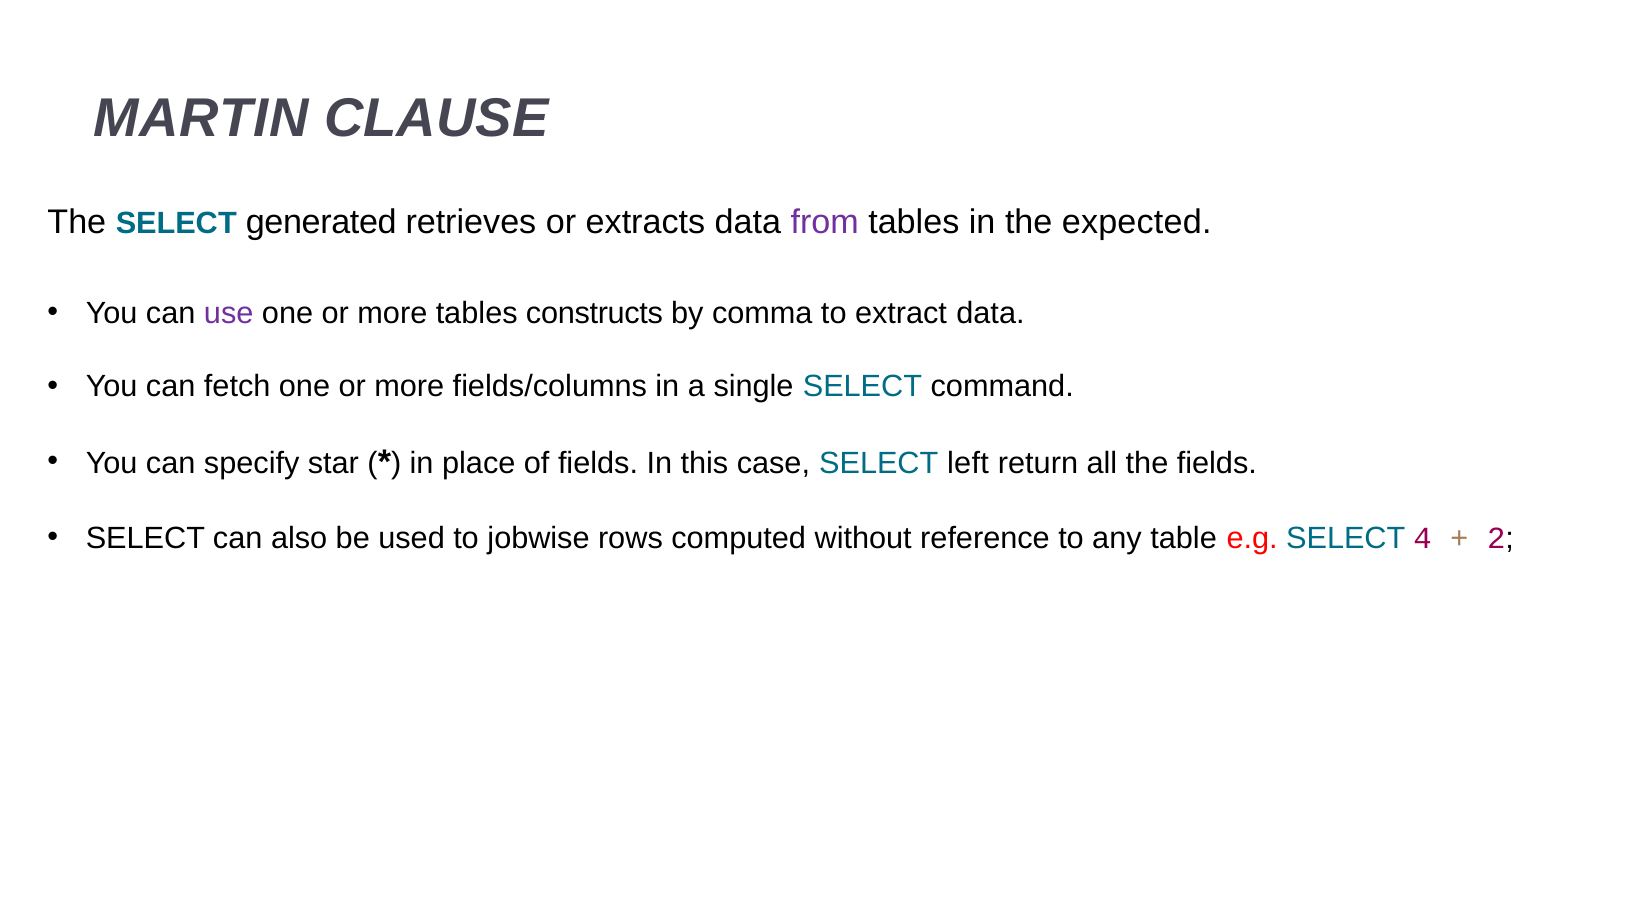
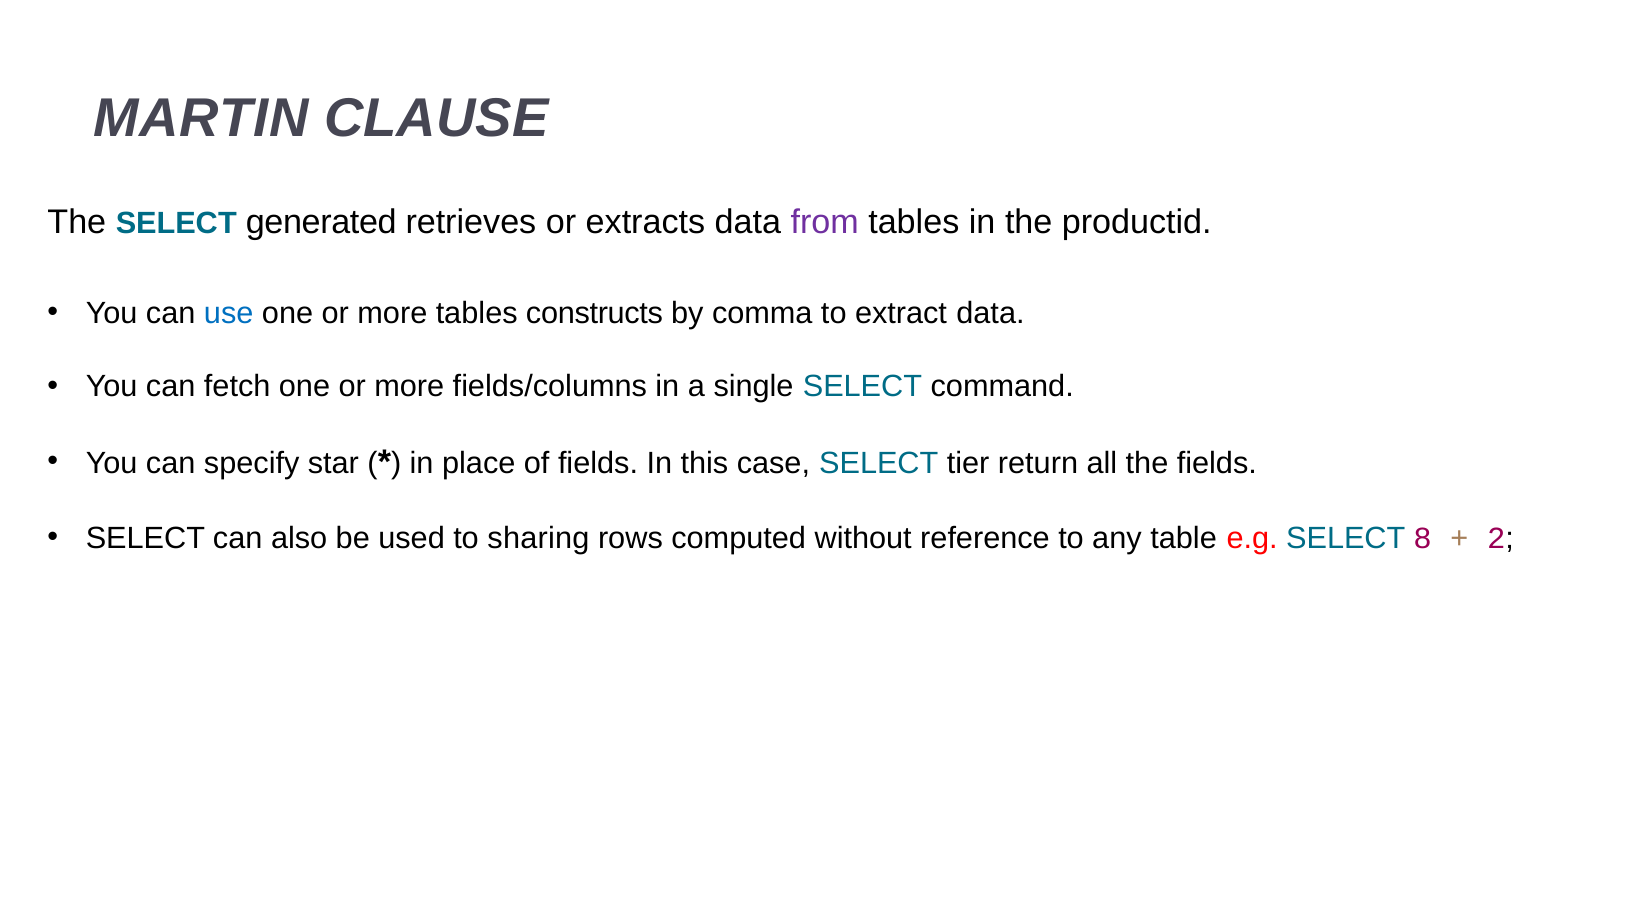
expected: expected -> productid
use colour: purple -> blue
left: left -> tier
jobwise: jobwise -> sharing
4: 4 -> 8
